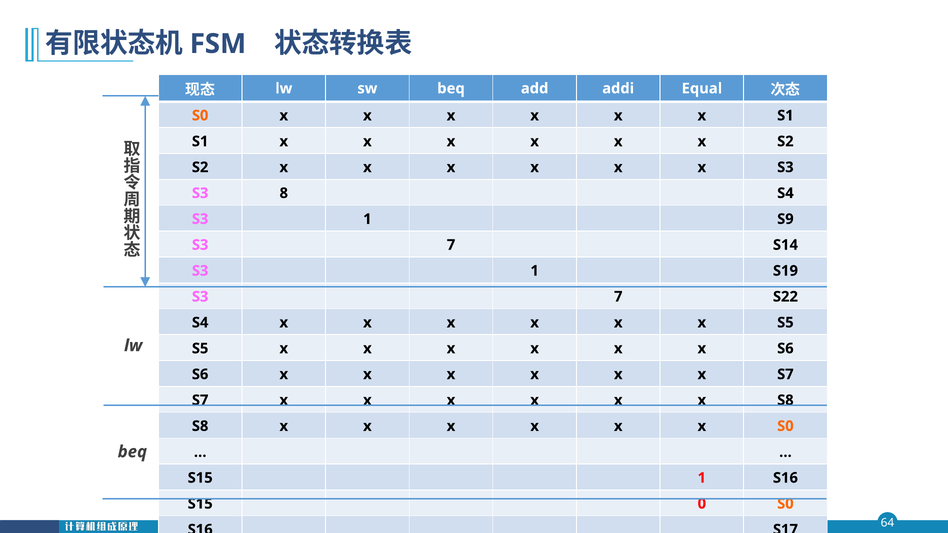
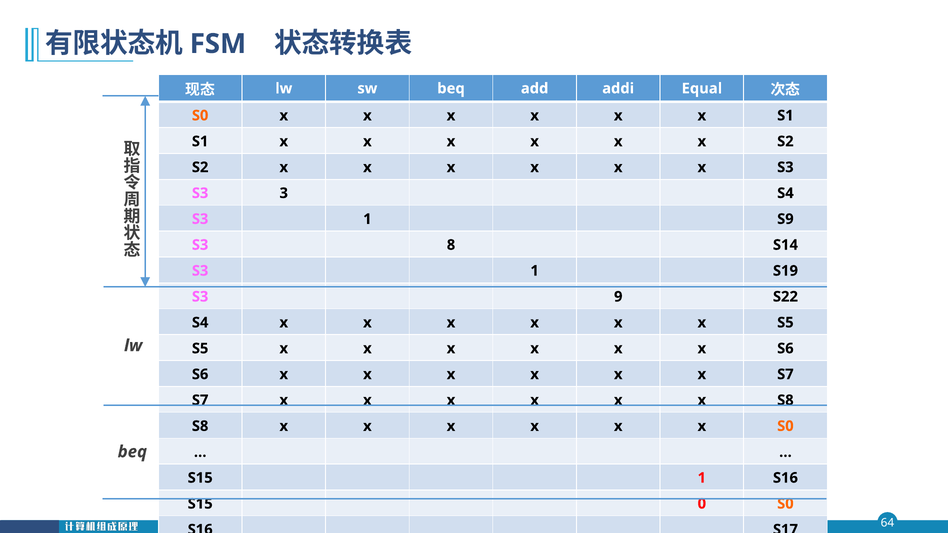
8: 8 -> 3
7 at (451, 245): 7 -> 8
7 at (618, 297): 7 -> 9
